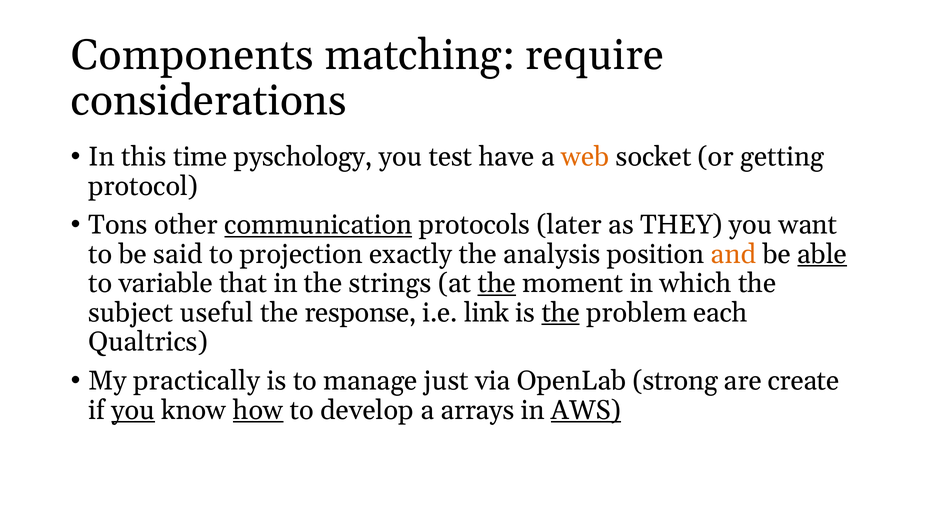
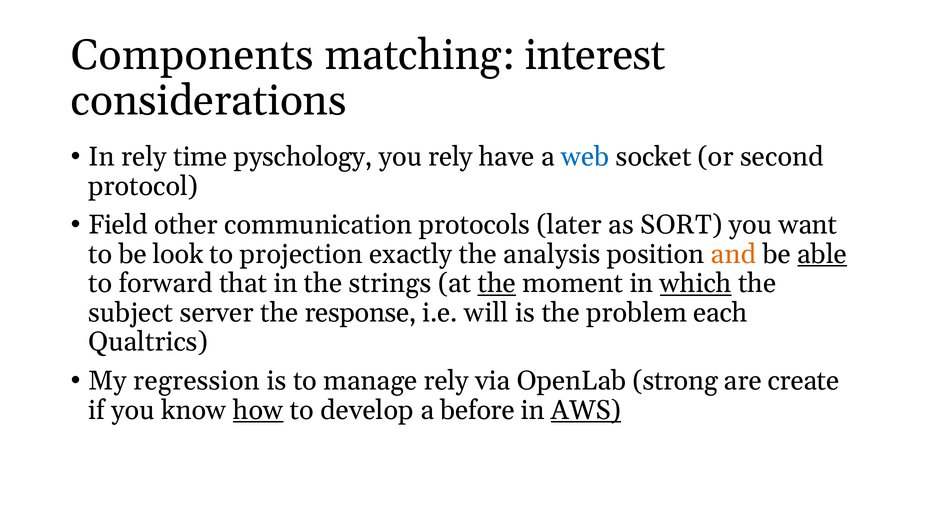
require: require -> interest
In this: this -> rely
you test: test -> rely
web colour: orange -> blue
getting: getting -> second
Tons: Tons -> Field
communication underline: present -> none
THEY: THEY -> SORT
said: said -> look
variable: variable -> forward
which underline: none -> present
useful: useful -> server
link: link -> will
the at (561, 313) underline: present -> none
practically: practically -> regression
manage just: just -> rely
you at (133, 411) underline: present -> none
arrays: arrays -> before
